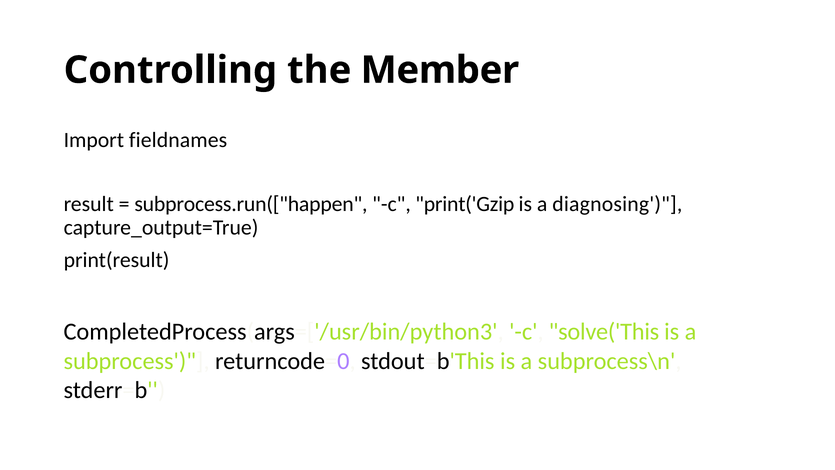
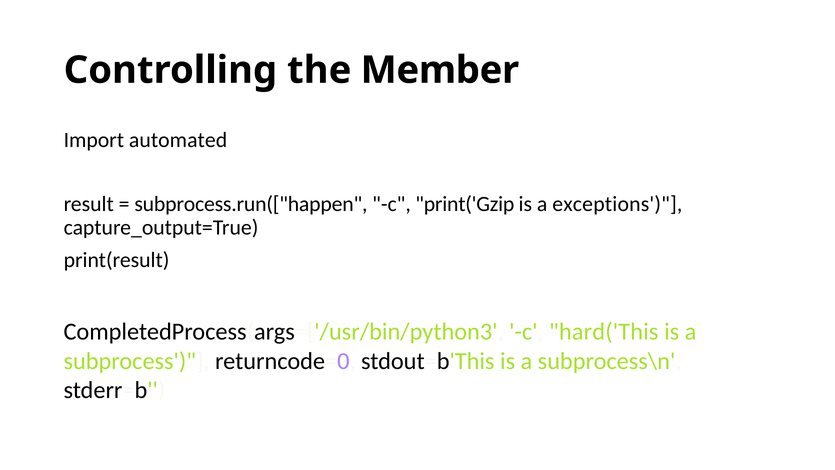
fieldnames: fieldnames -> automated
diagnosing: diagnosing -> exceptions
solve('This: solve('This -> hard('This
